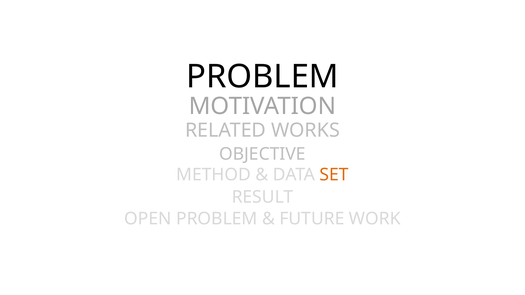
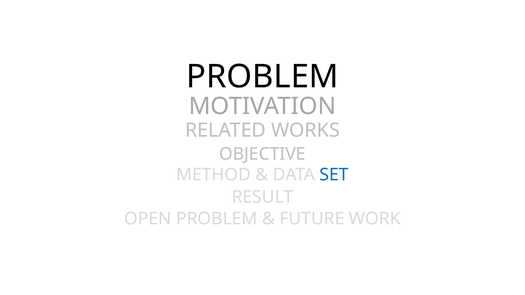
SET colour: orange -> blue
